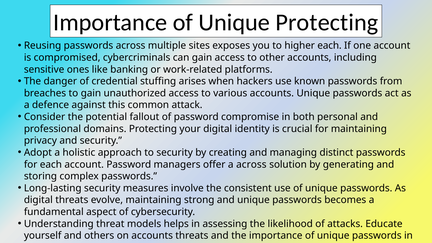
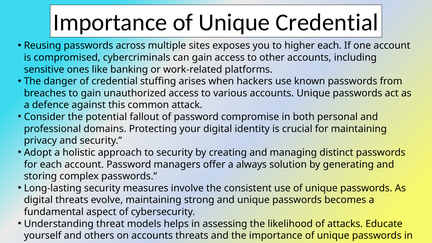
Unique Protecting: Protecting -> Credential
a across: across -> always
